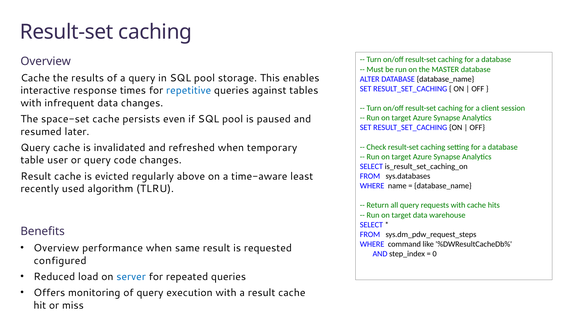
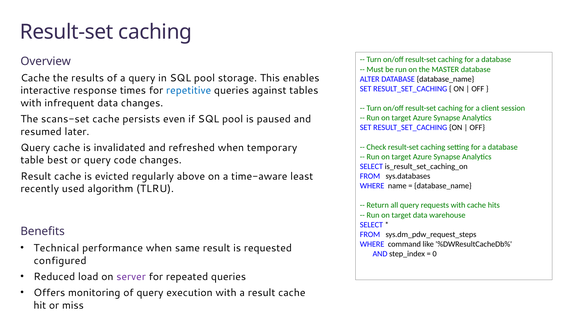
space-set: space-set -> scans-set
user: user -> best
Overview at (56, 248): Overview -> Technical
server colour: blue -> purple
